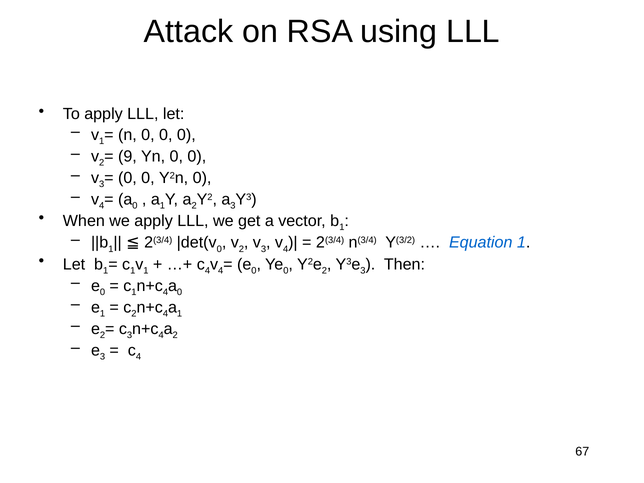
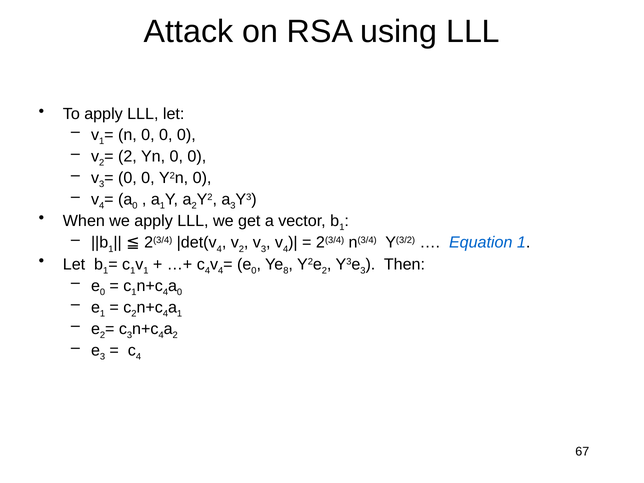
9 at (127, 156): 9 -> 2
0 at (219, 249): 0 -> 4
0 at (286, 270): 0 -> 8
